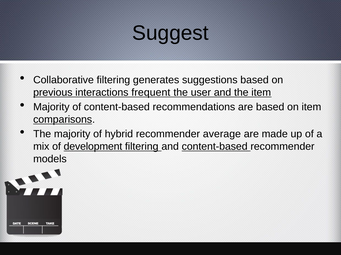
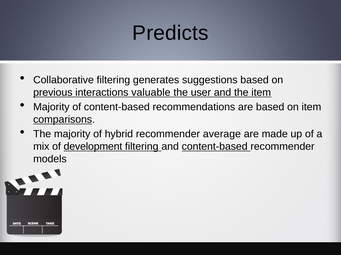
Suggest: Suggest -> Predicts
frequent: frequent -> valuable
